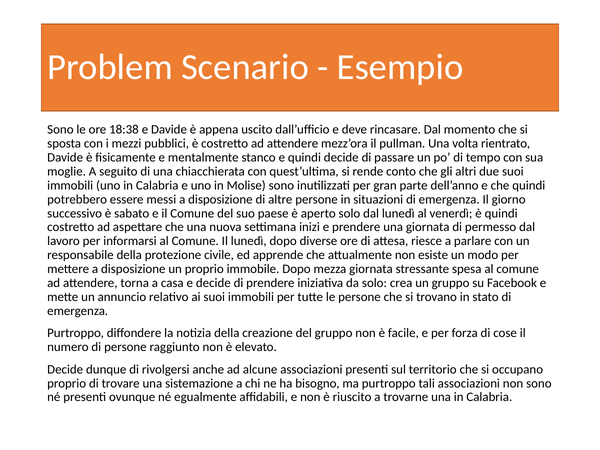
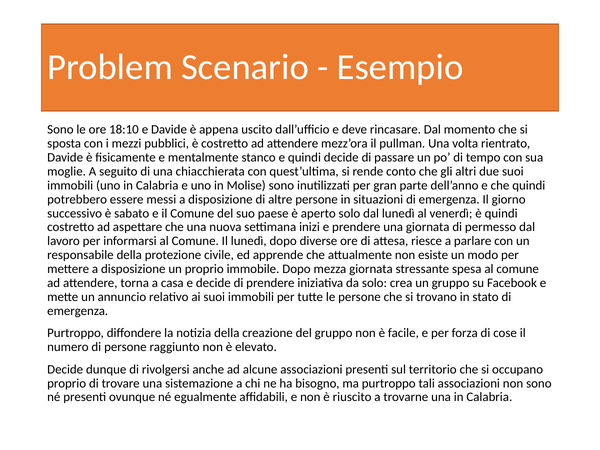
18:38: 18:38 -> 18:10
